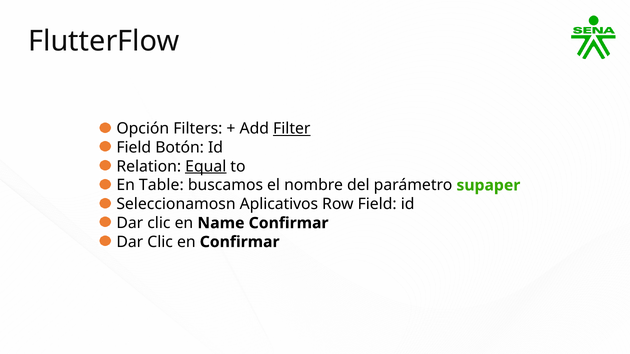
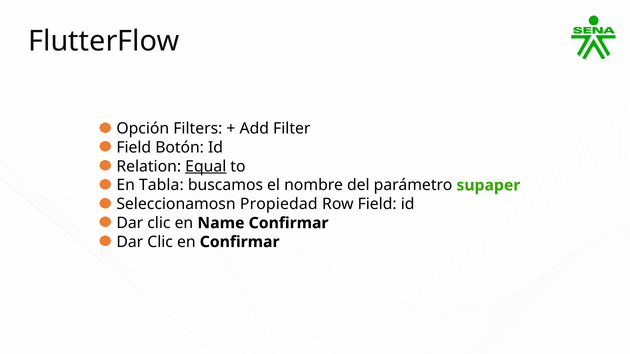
Filter underline: present -> none
Table: Table -> Tabla
Aplicativos: Aplicativos -> Propiedad
